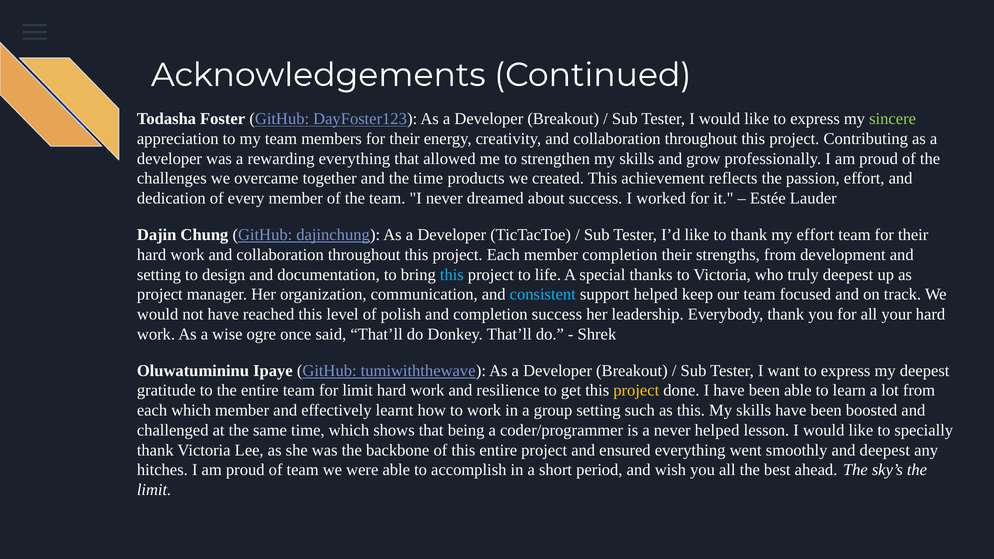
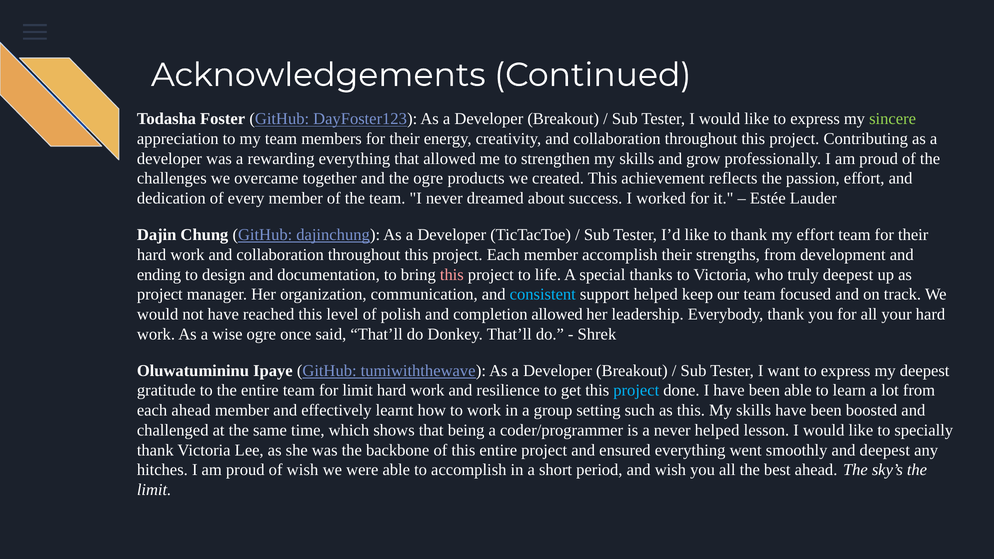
the time: time -> ogre
member completion: completion -> accomplish
setting at (159, 275): setting -> ending
this at (452, 275) colour: light blue -> pink
completion success: success -> allowed
project at (636, 391) colour: yellow -> light blue
each which: which -> ahead
of team: team -> wish
